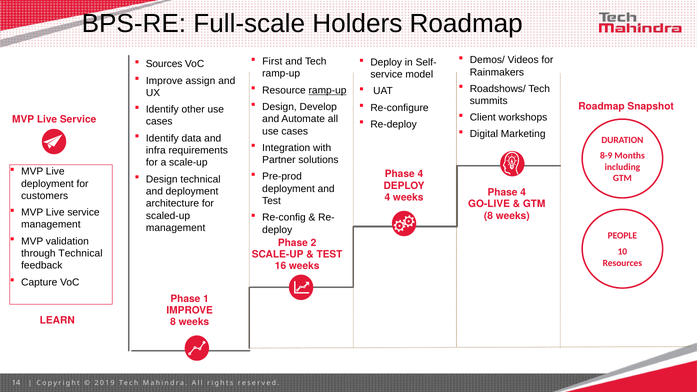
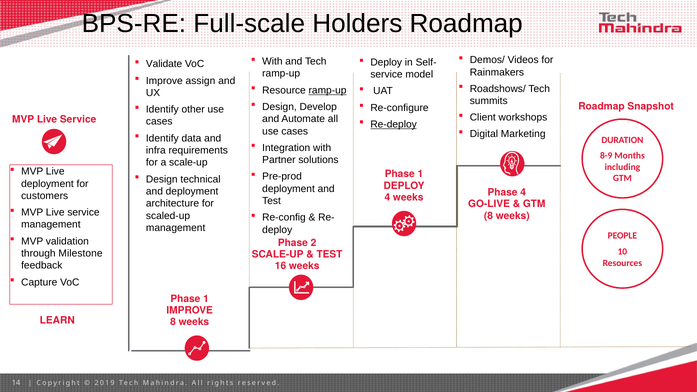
First at (272, 61): First -> With
Sources: Sources -> Validate
Re-deploy underline: none -> present
4 at (420, 174): 4 -> 1
through Technical: Technical -> Milestone
